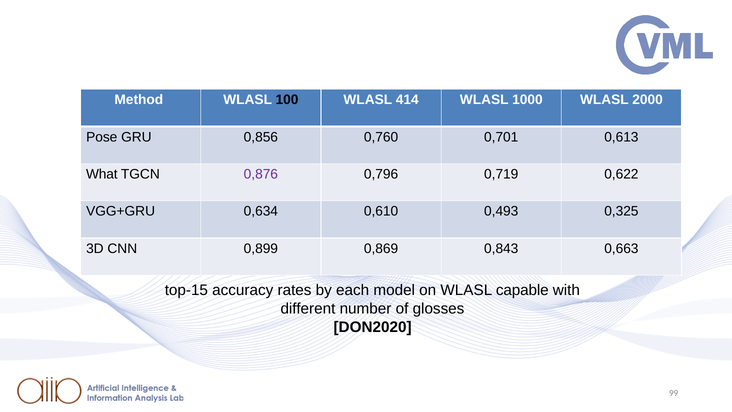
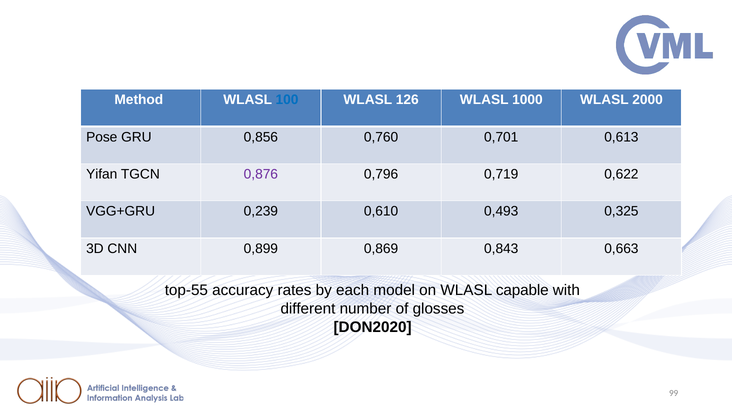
100 colour: black -> blue
414: 414 -> 126
What: What -> Yifan
0,634: 0,634 -> 0,239
top-15: top-15 -> top-55
